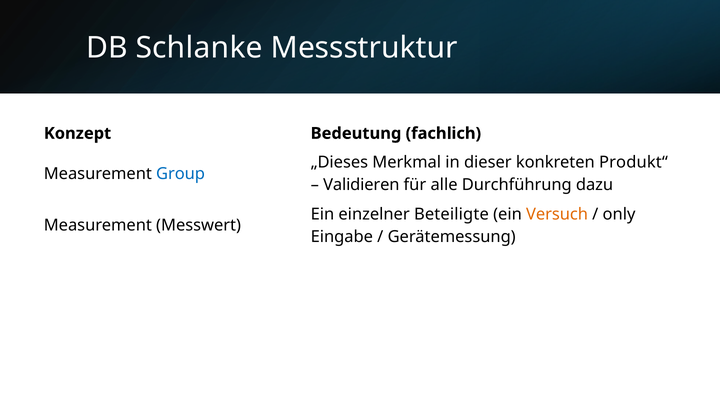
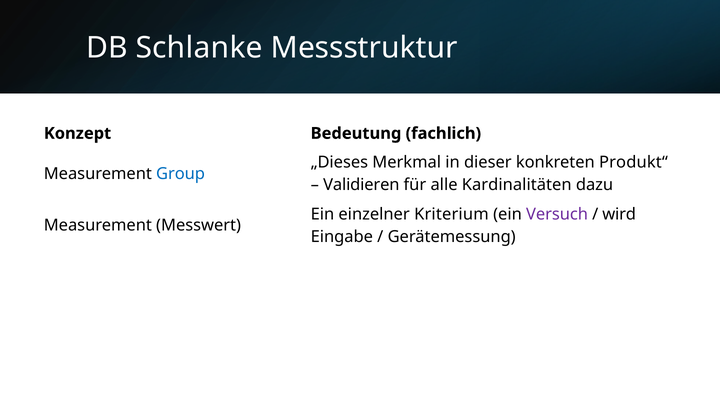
Durchführung: Durchführung -> Kardinalitäten
Beteiligte: Beteiligte -> Kriterium
Versuch colour: orange -> purple
only: only -> wird
